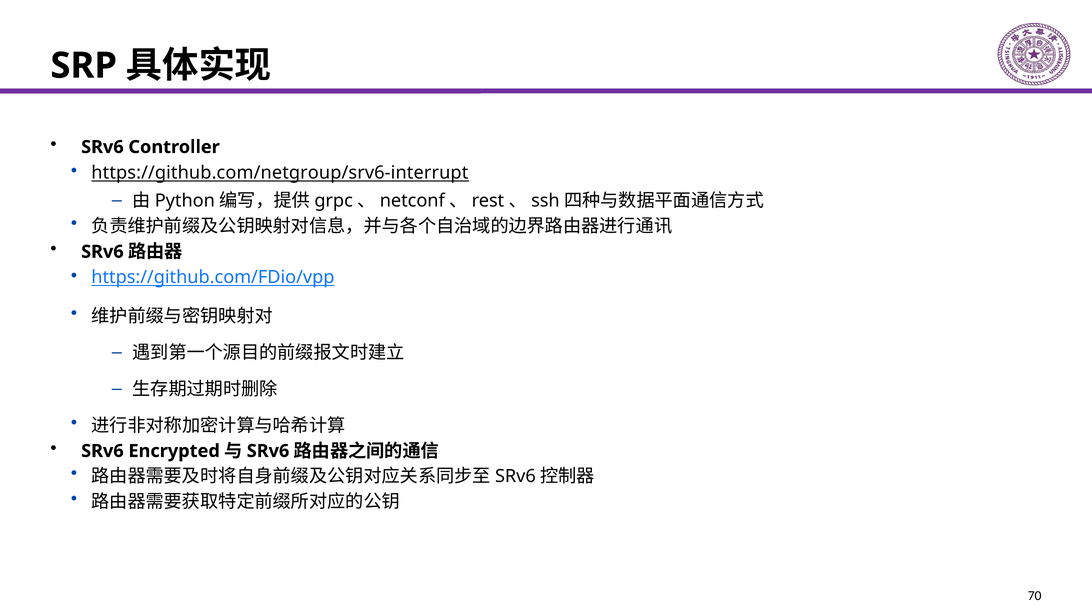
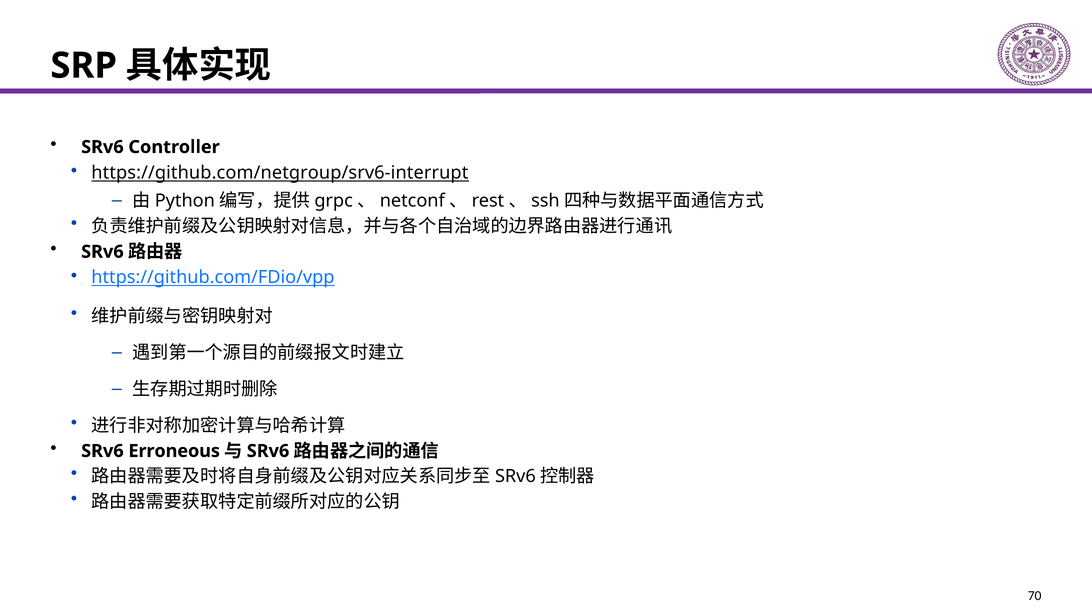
Encrypted: Encrypted -> Erroneous
